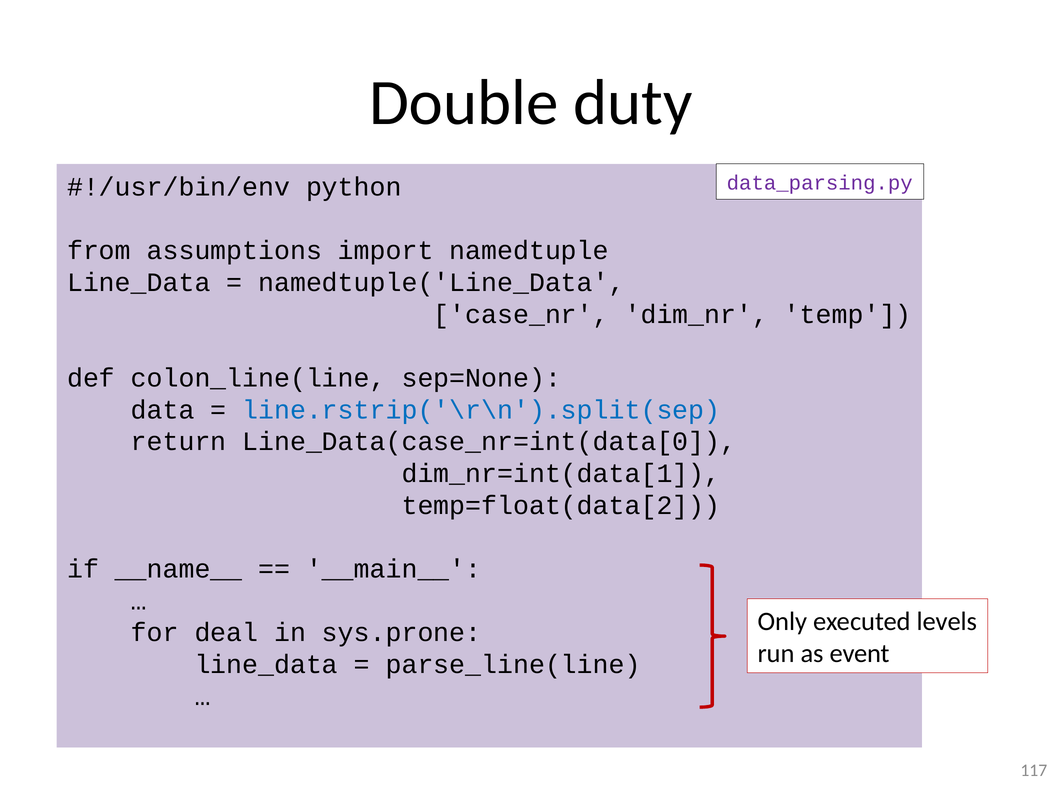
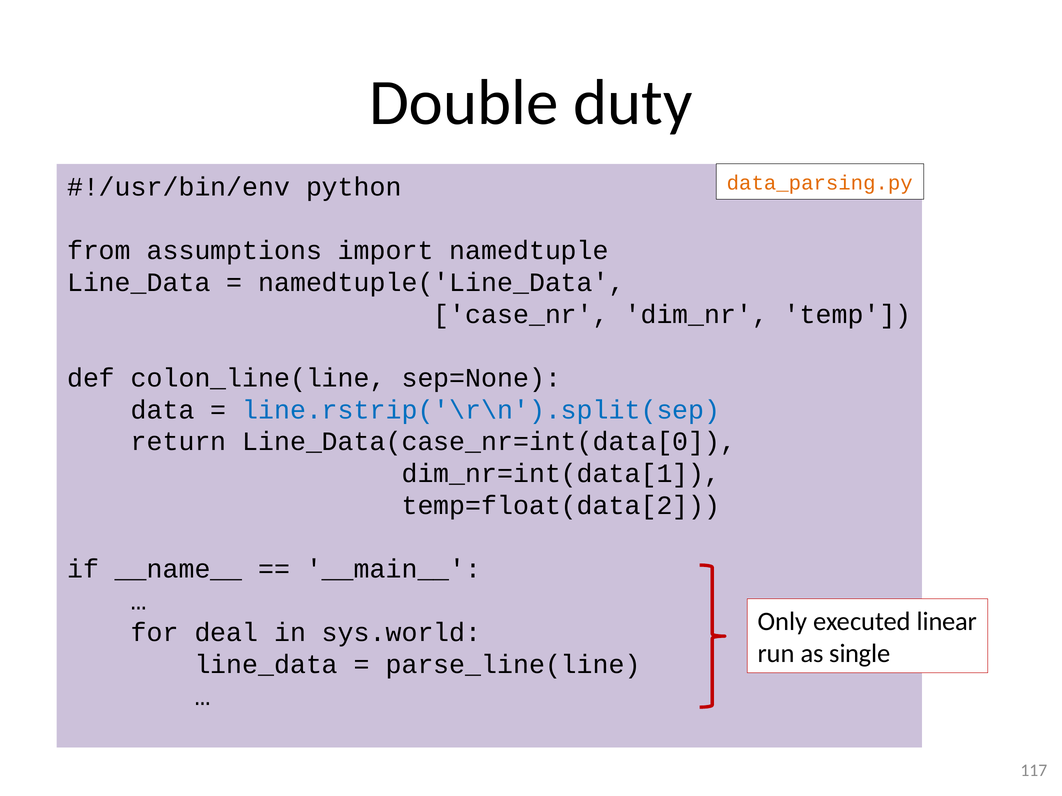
data_parsing.py colour: purple -> orange
levels: levels -> linear
sys.prone: sys.prone -> sys.world
event: event -> single
